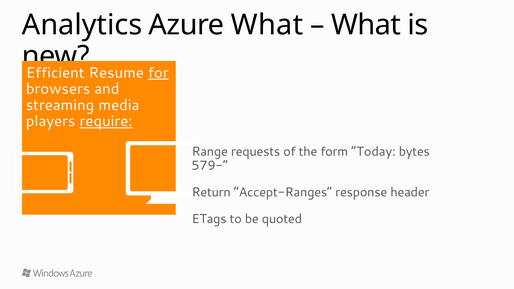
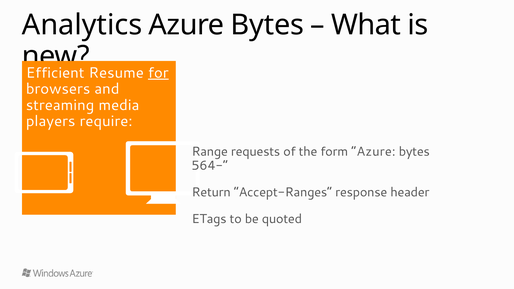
What at (267, 25): What -> Bytes
require underline: present -> none
form Today: Today -> Azure
579-: 579- -> 564-
